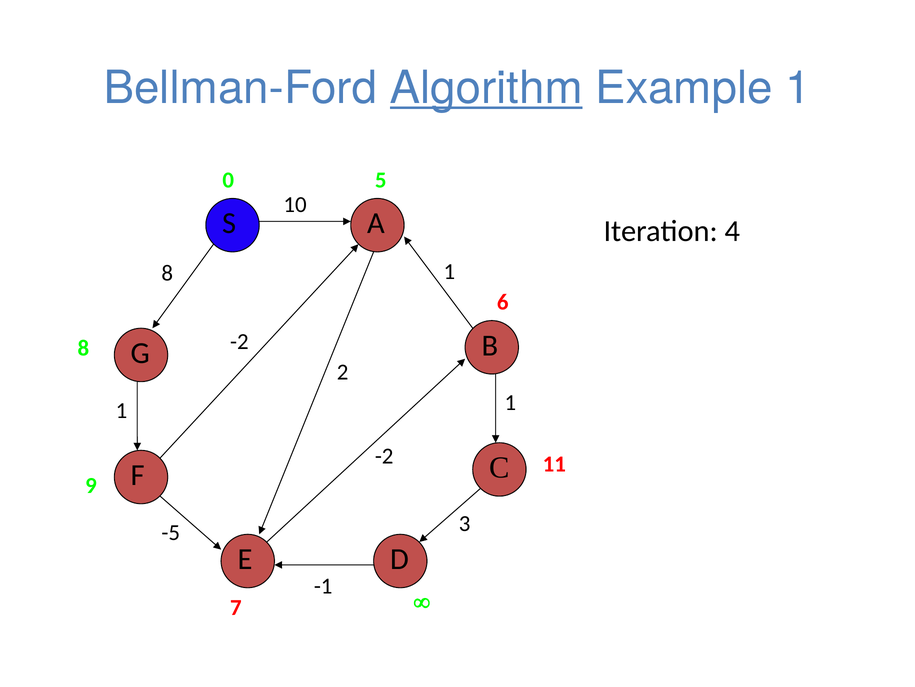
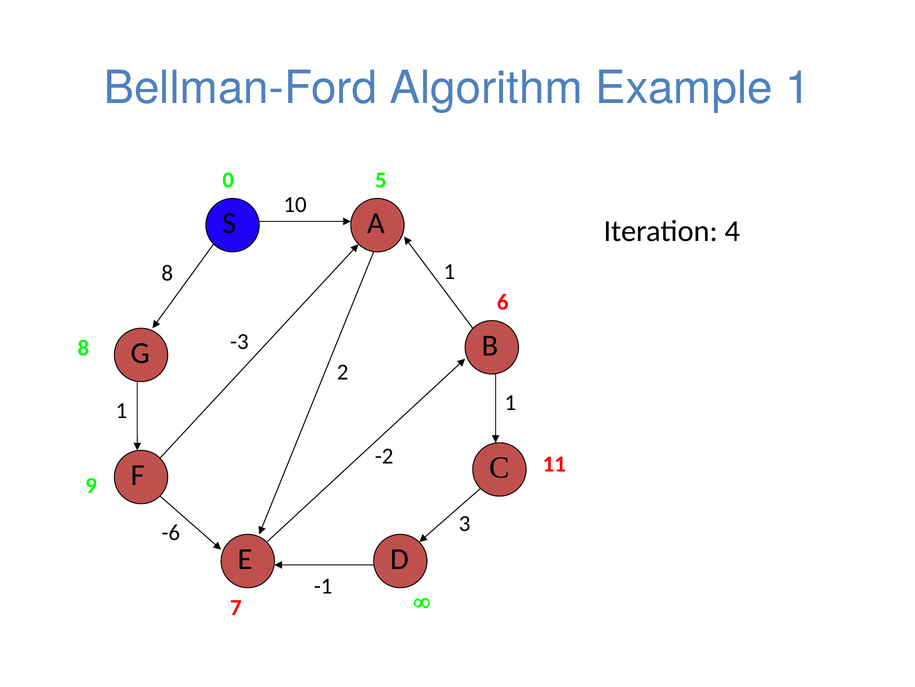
Algorithm underline: present -> none
-2 at (239, 341): -2 -> -3
-5: -5 -> -6
